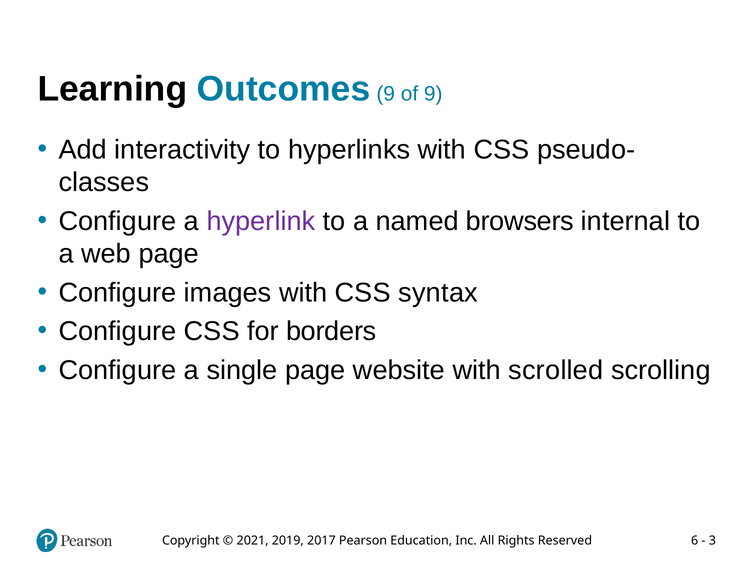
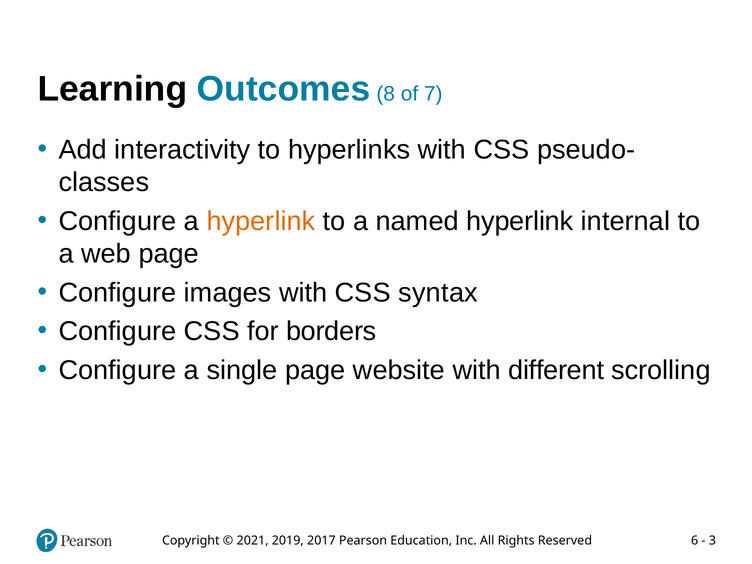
Outcomes 9: 9 -> 8
of 9: 9 -> 7
hyperlink at (261, 221) colour: purple -> orange
named browsers: browsers -> hyperlink
scrolled: scrolled -> different
